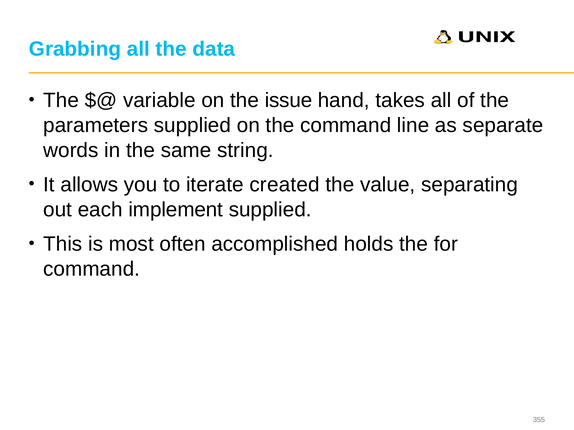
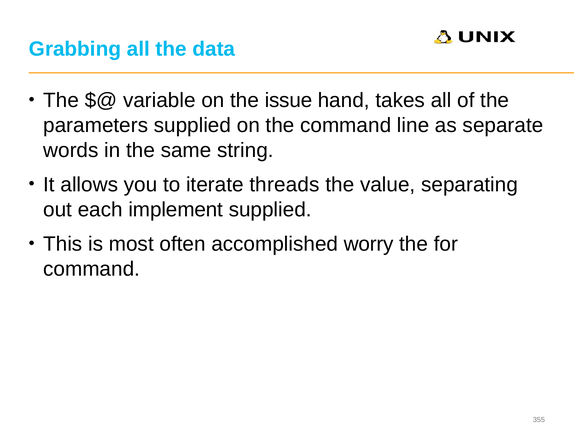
created: created -> threads
holds: holds -> worry
